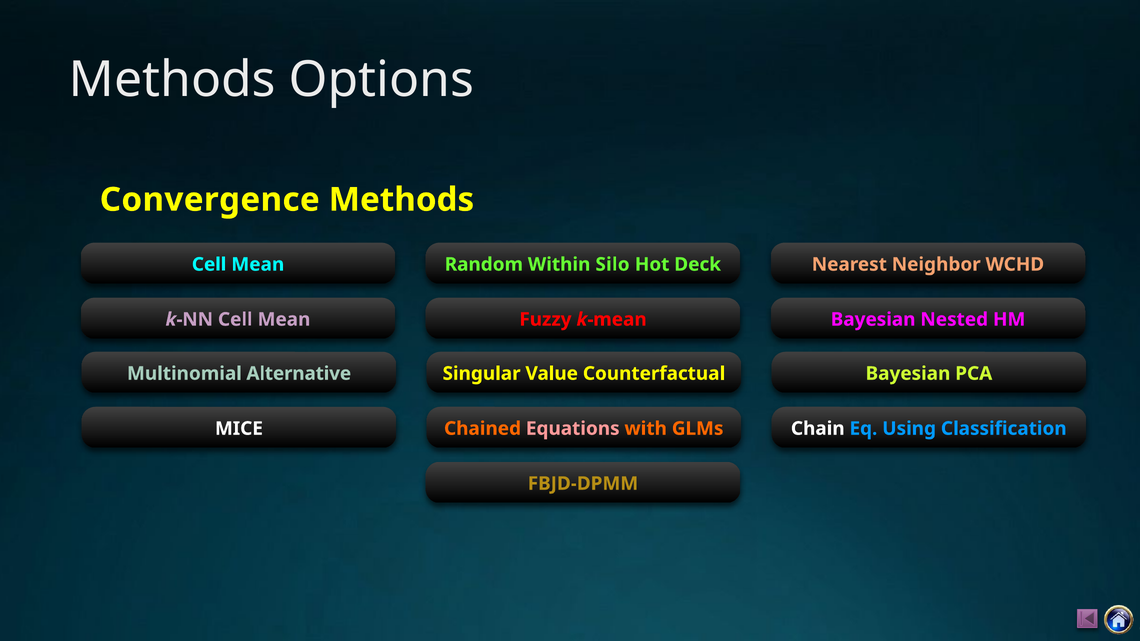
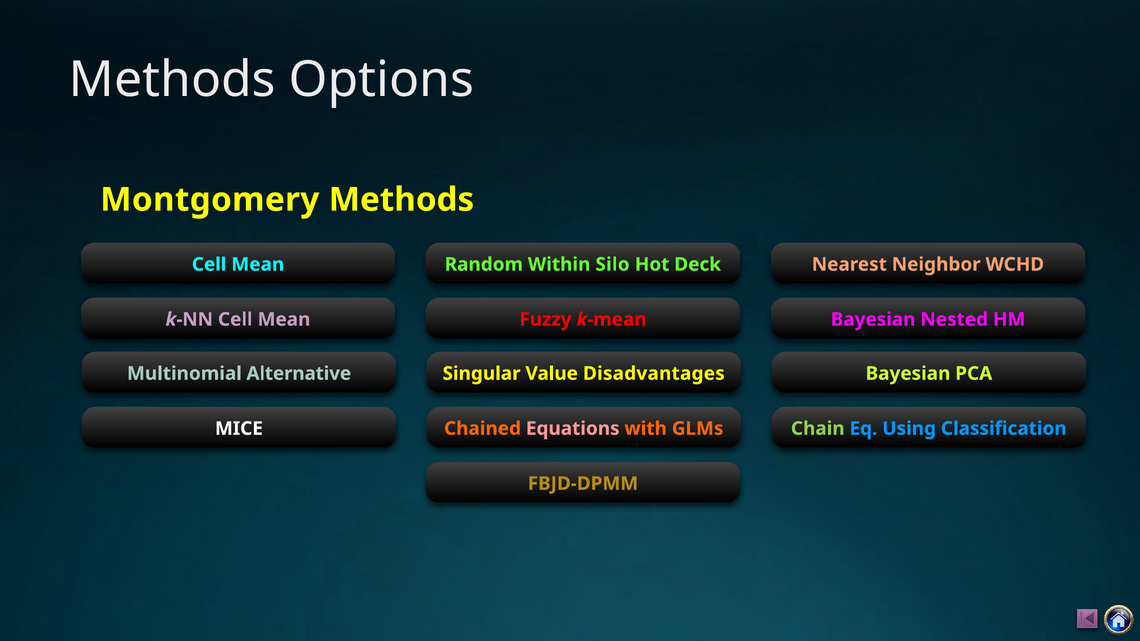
Convergence: Convergence -> Montgomery
Counterfactual: Counterfactual -> Disadvantages
Chain colour: white -> light green
